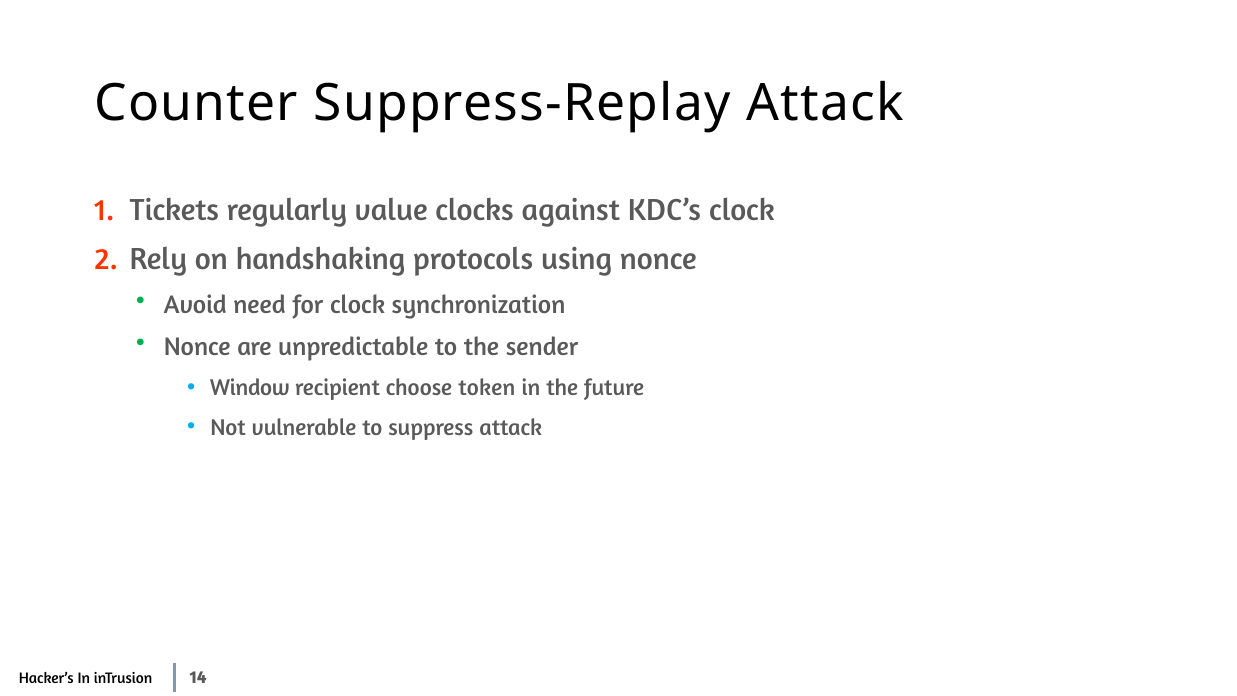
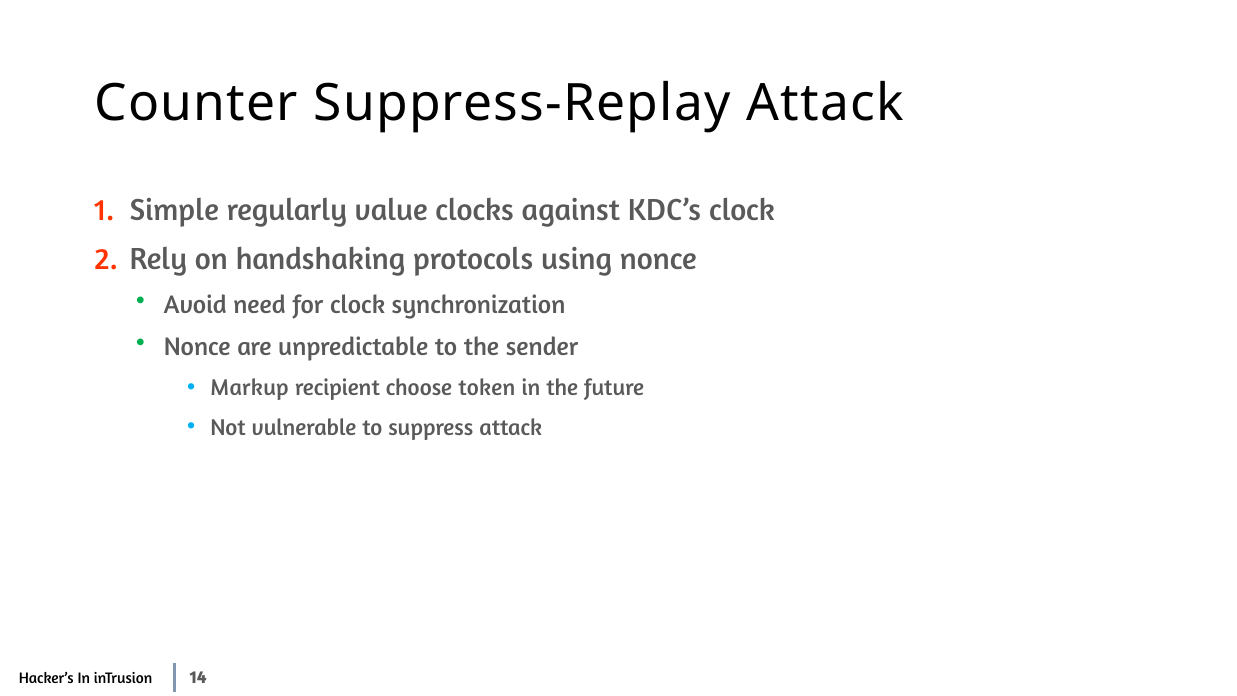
Tickets: Tickets -> Simple
Window: Window -> Markup
